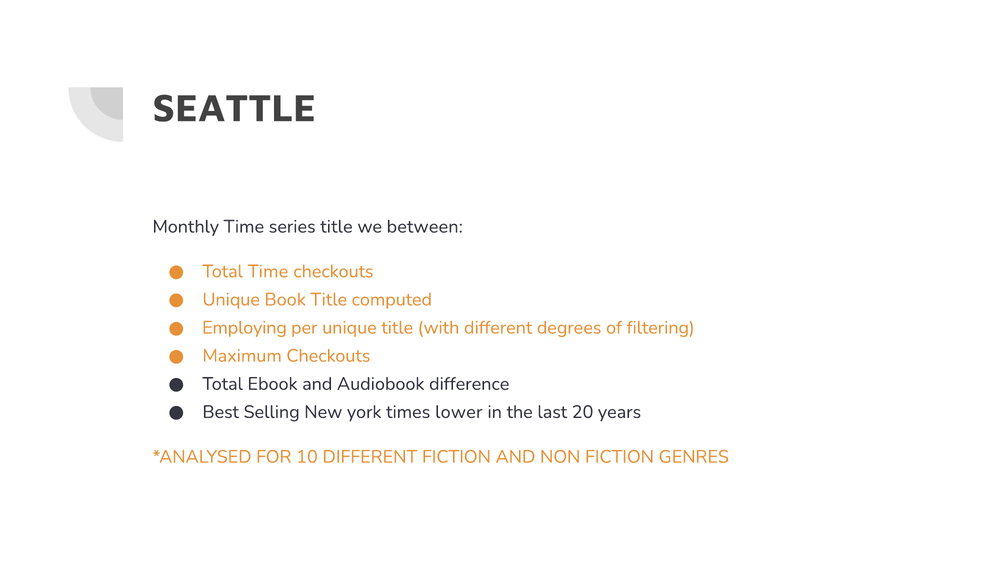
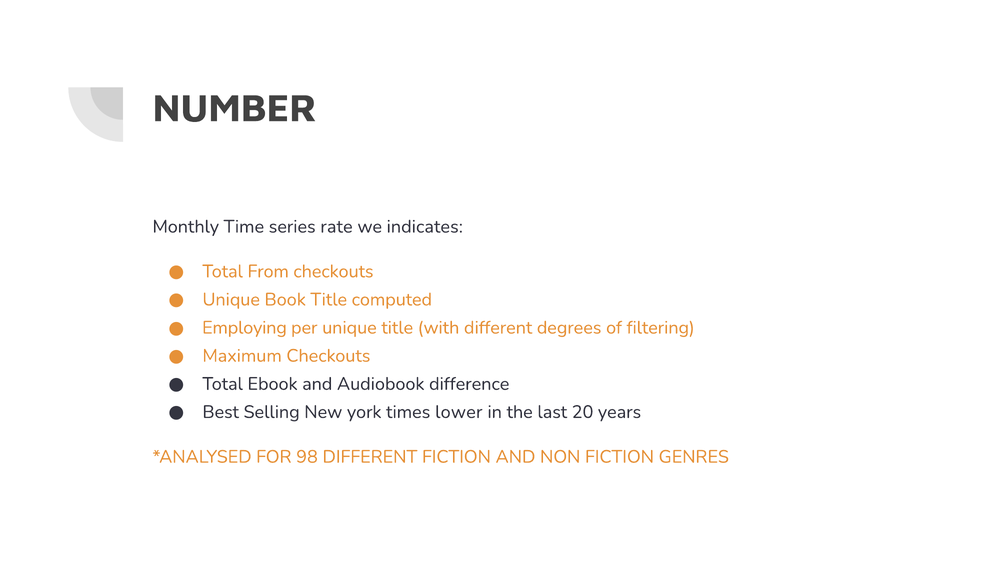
SEATTLE: SEATTLE -> NUMBER
series title: title -> rate
between: between -> indicates
Total Time: Time -> From
10: 10 -> 98
